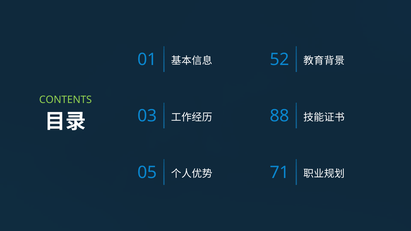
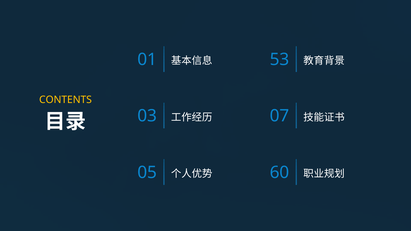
52: 52 -> 53
CONTENTS colour: light green -> yellow
88: 88 -> 07
71: 71 -> 60
